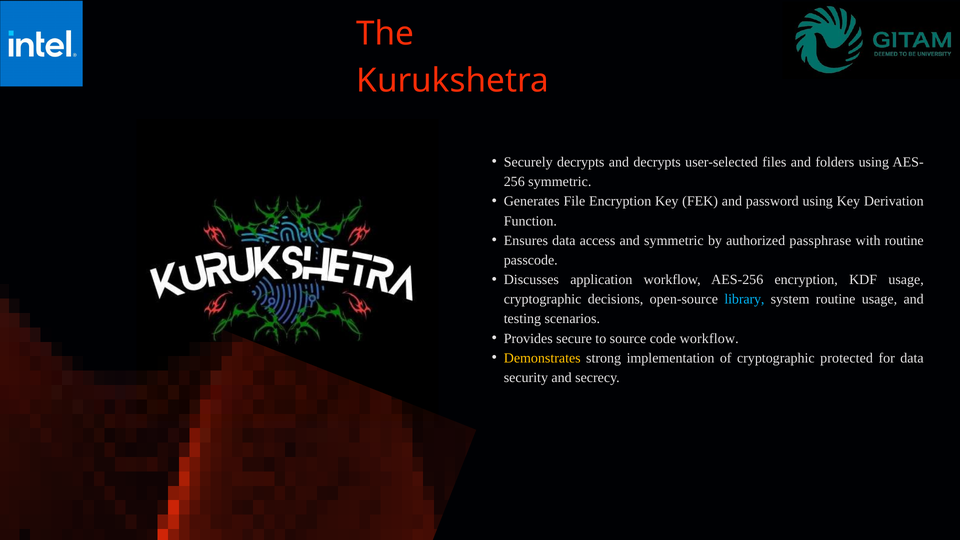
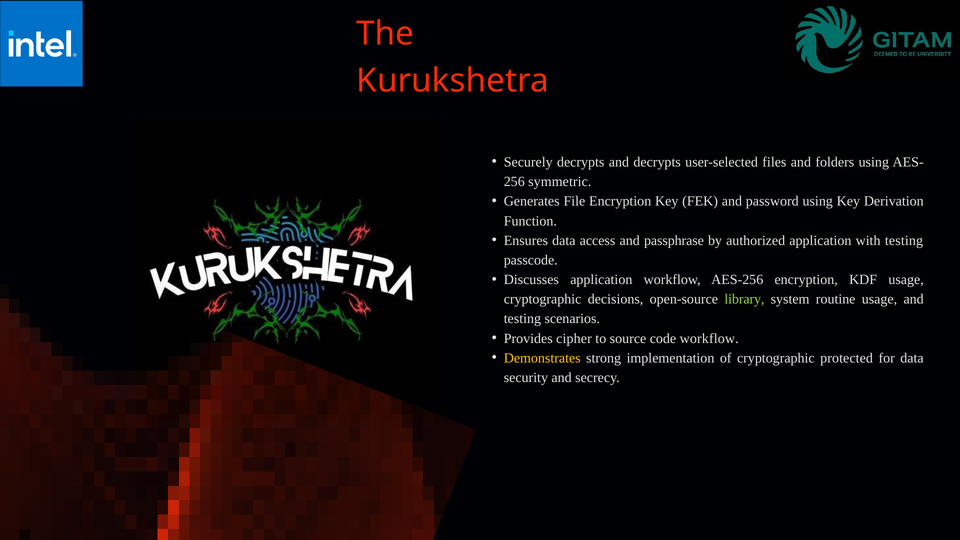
and symmetric: symmetric -> passphrase
authorized passphrase: passphrase -> application
with routine: routine -> testing
library colour: light blue -> light green
secure: secure -> cipher
